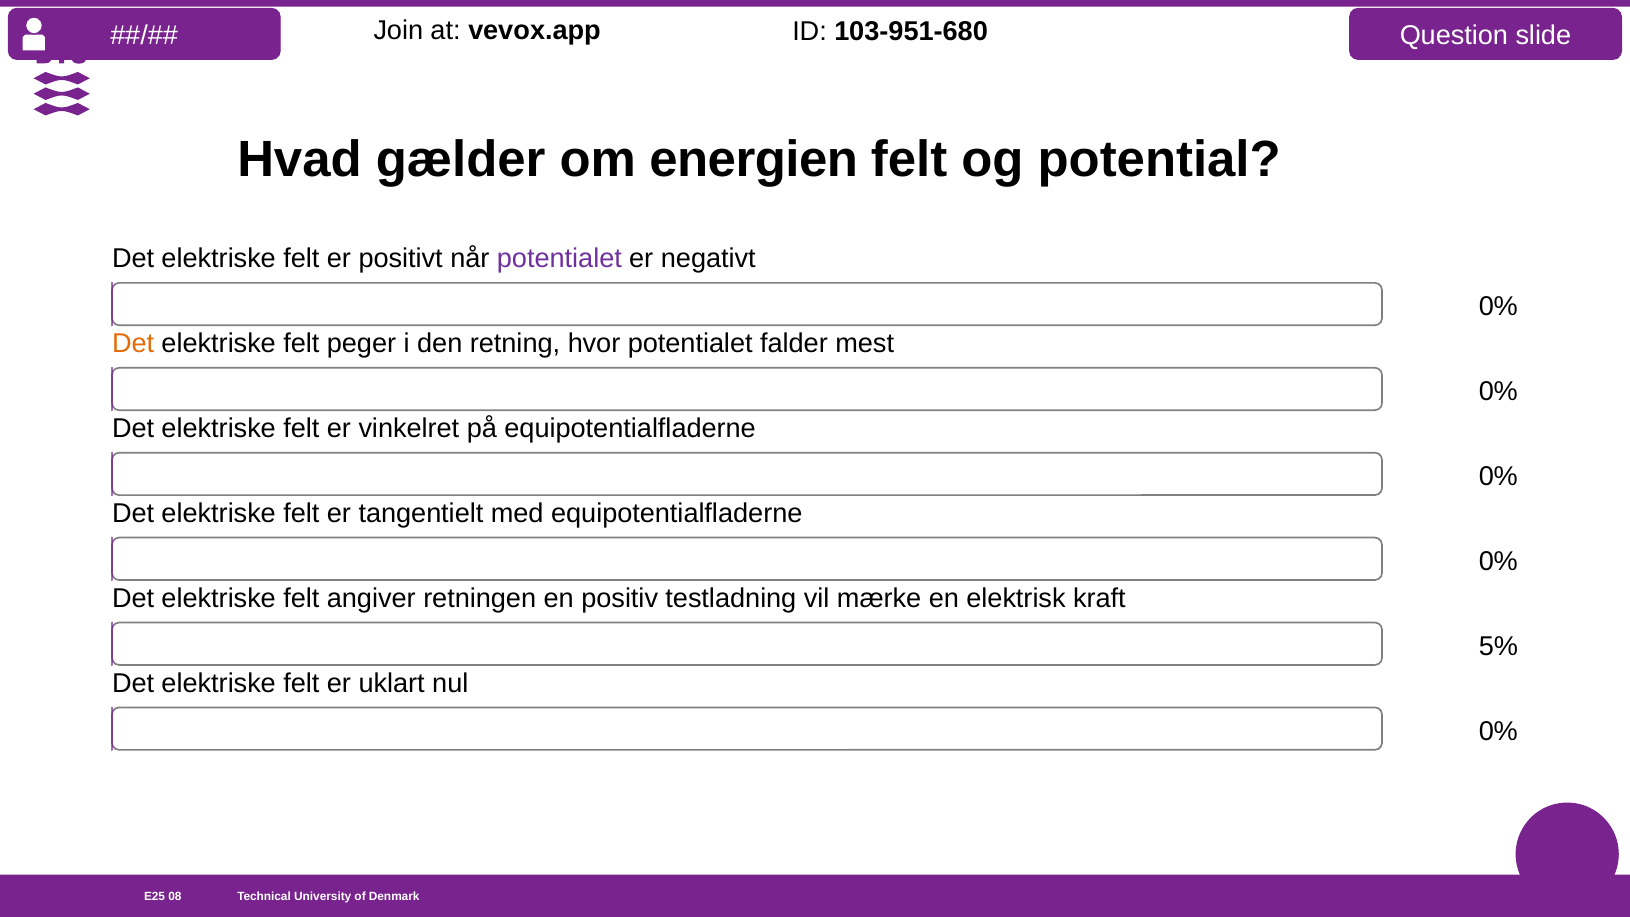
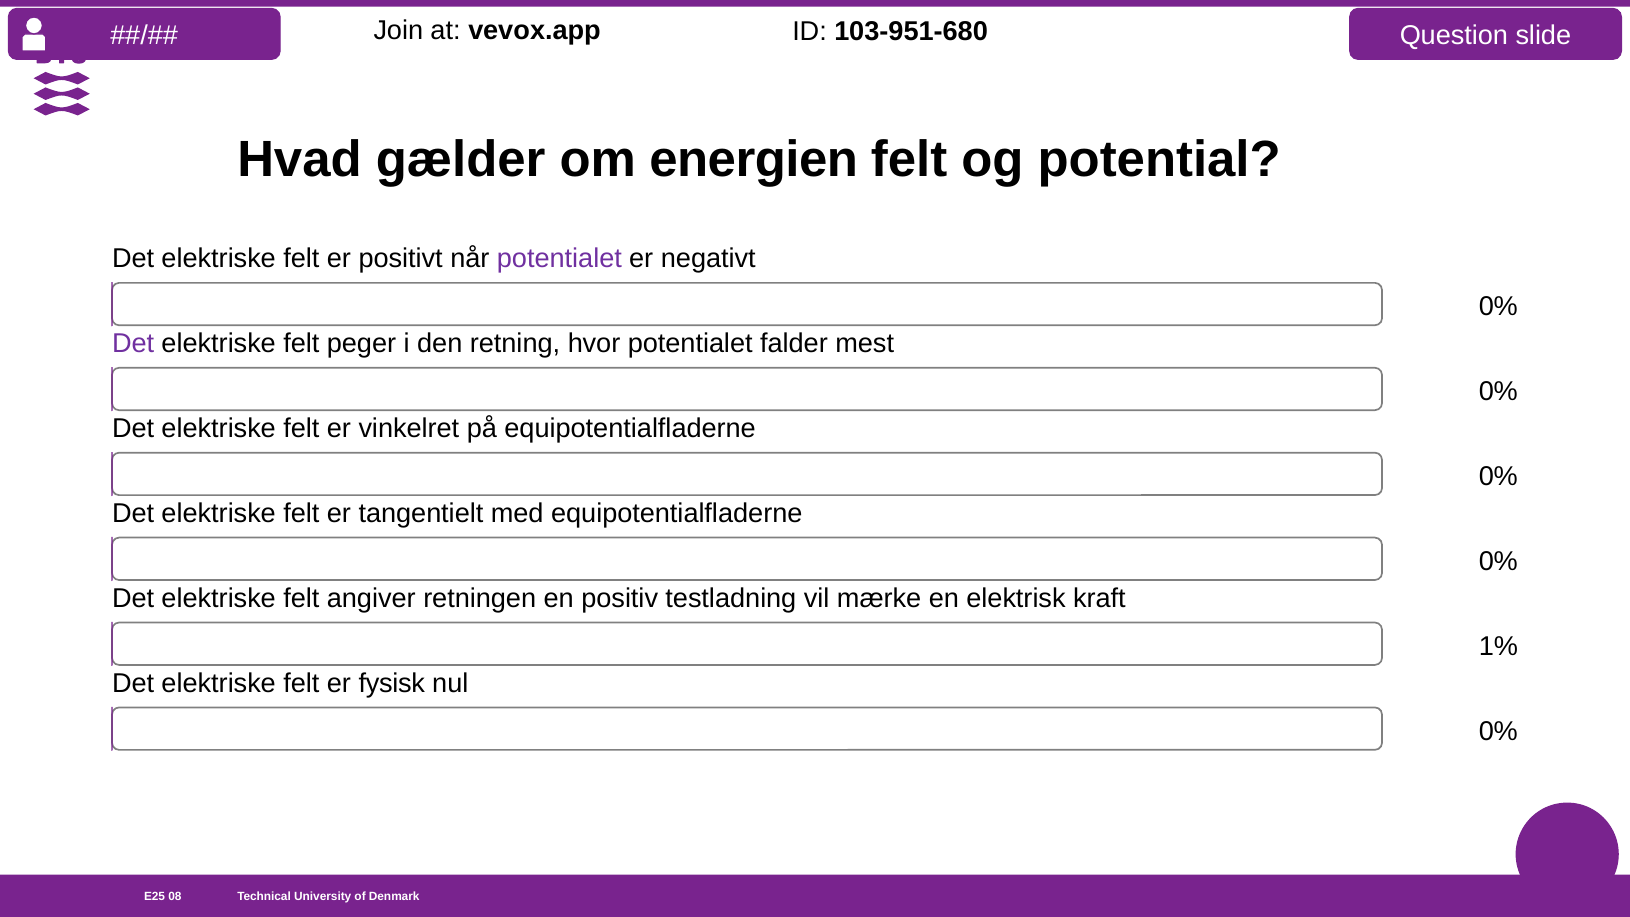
Det at (133, 344) colour: orange -> purple
5%: 5% -> 1%
uklart: uklart -> fysisk
